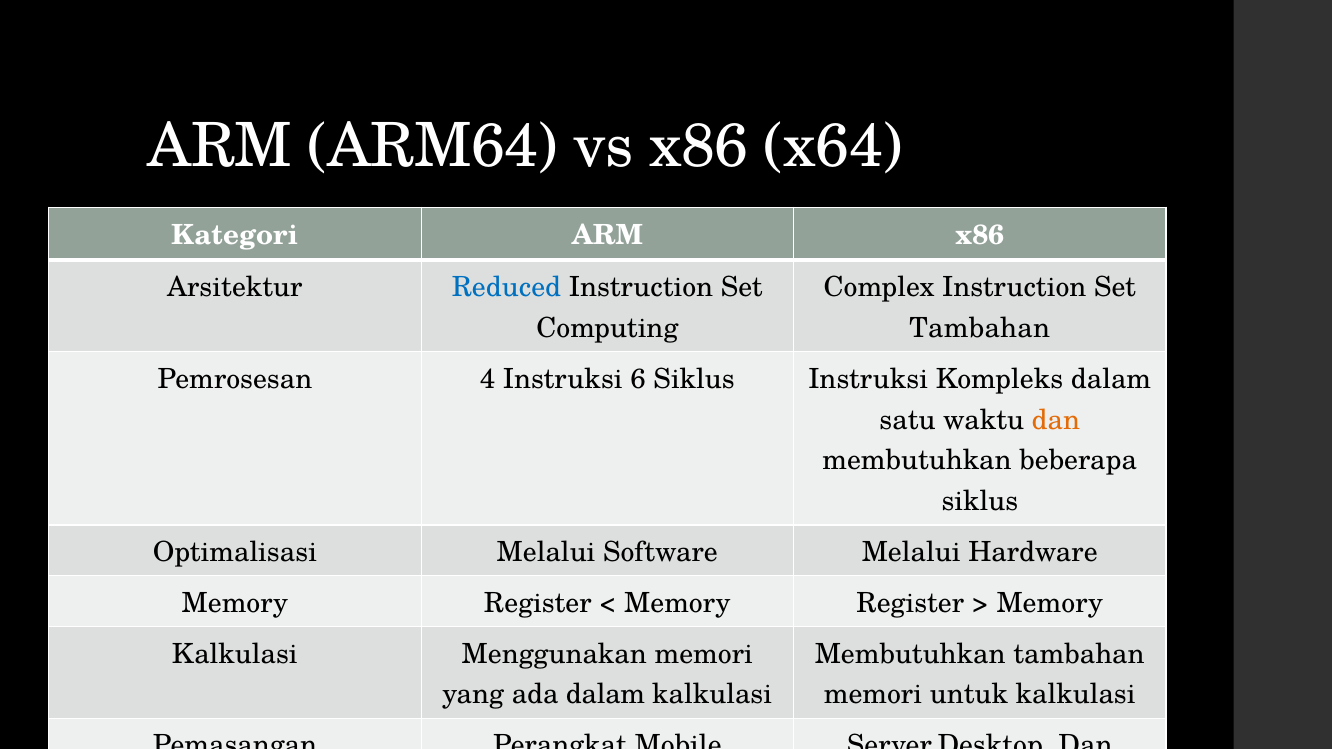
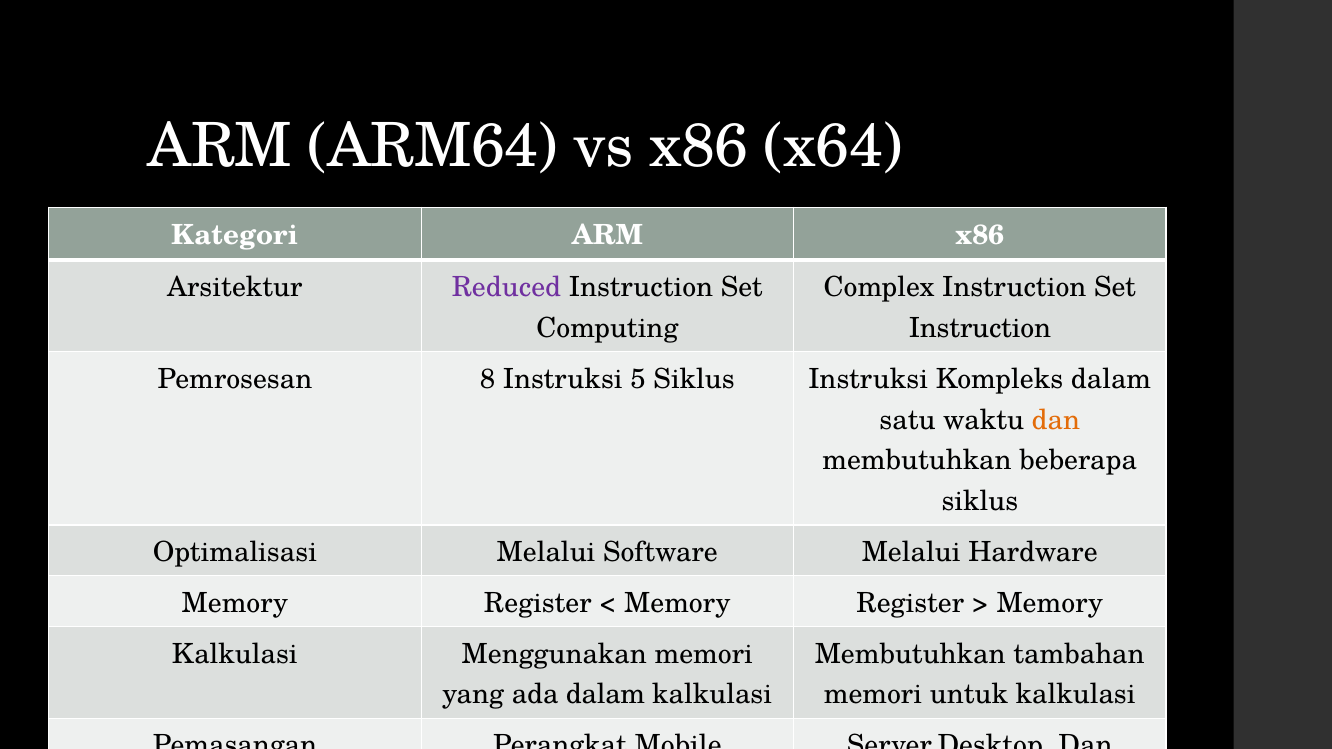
Reduced colour: blue -> purple
Tambahan at (980, 329): Tambahan -> Instruction
4: 4 -> 8
6: 6 -> 5
